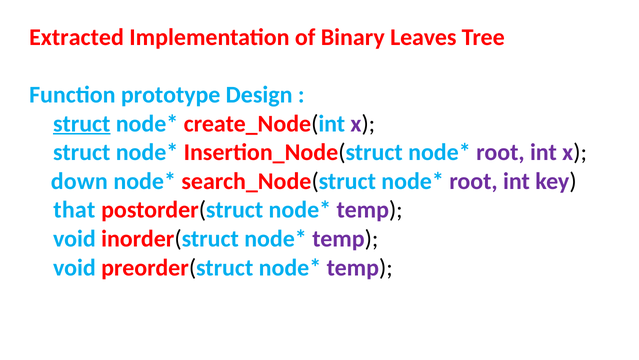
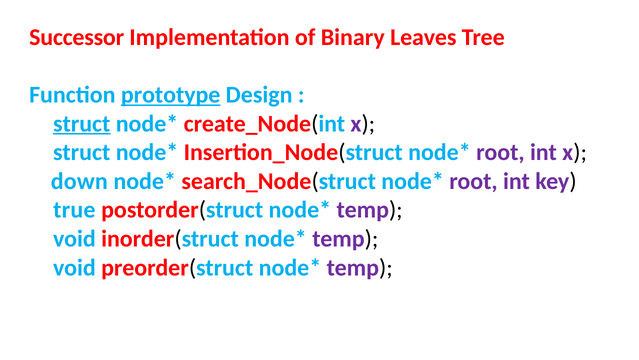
Extracted: Extracted -> Successor
prototype underline: none -> present
that: that -> true
